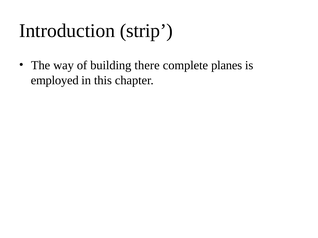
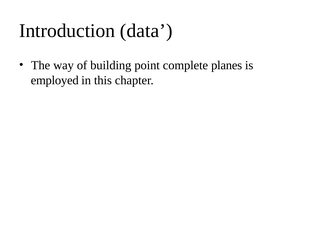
strip: strip -> data
there: there -> point
